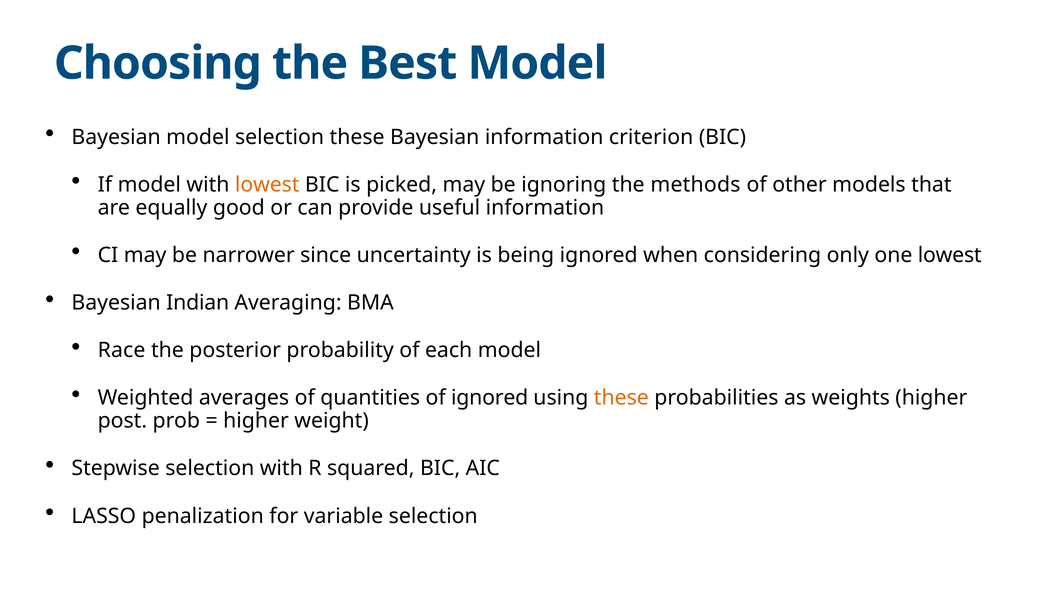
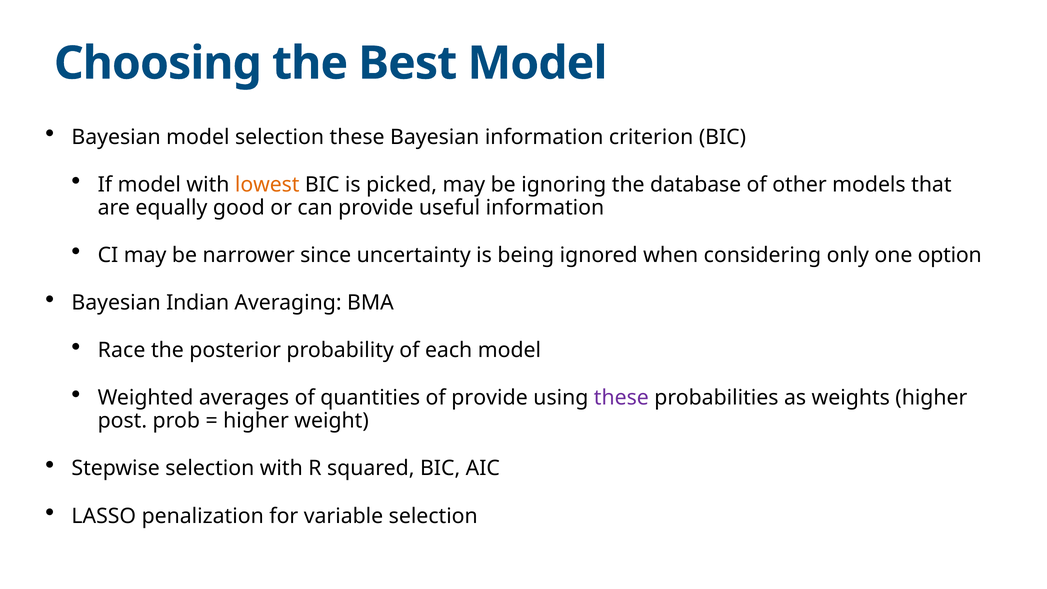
methods: methods -> database
one lowest: lowest -> option
of ignored: ignored -> provide
these at (621, 398) colour: orange -> purple
